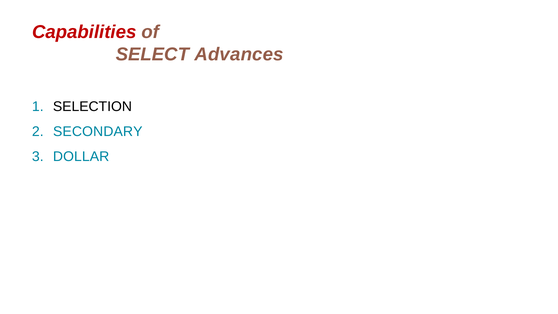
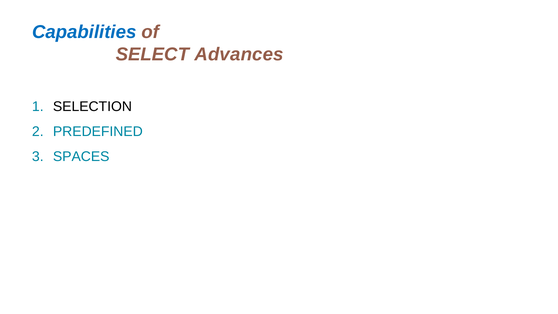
Capabilities colour: red -> blue
SECONDARY: SECONDARY -> PREDEFINED
DOLLAR: DOLLAR -> SPACES
